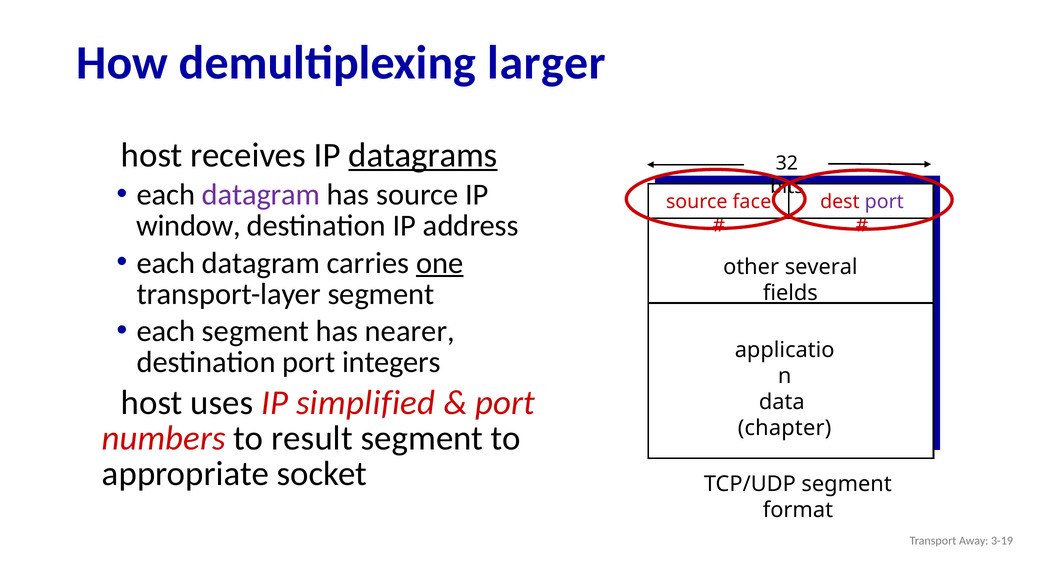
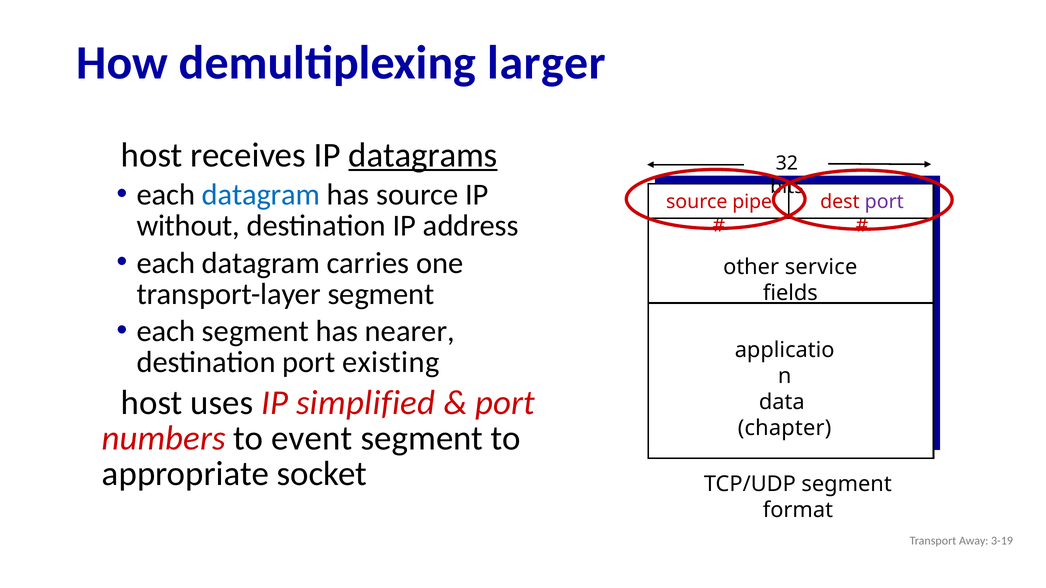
datagram at (261, 195) colour: purple -> blue
face: face -> pipe
window: window -> without
one underline: present -> none
several: several -> service
integers: integers -> existing
result: result -> event
